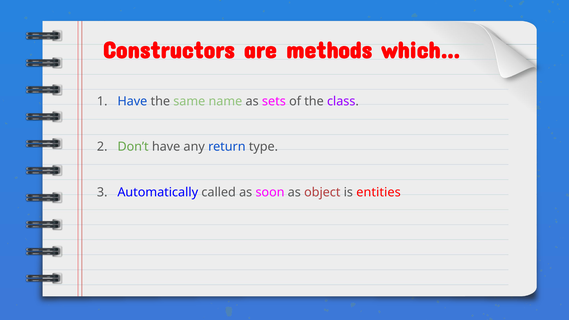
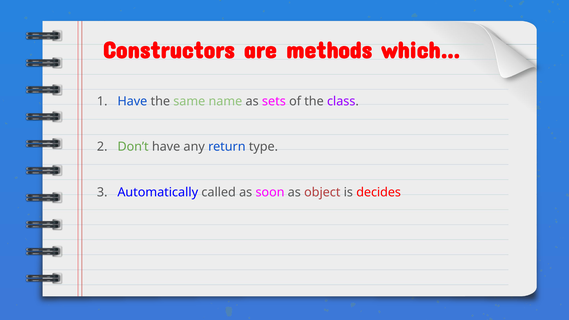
entities: entities -> decides
